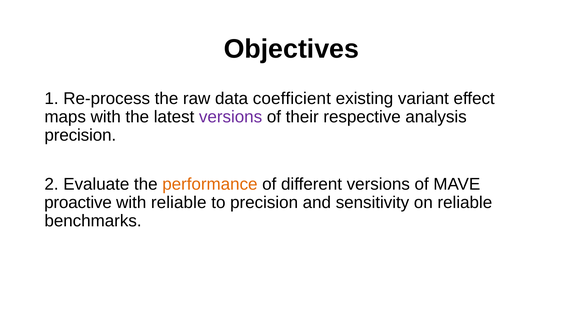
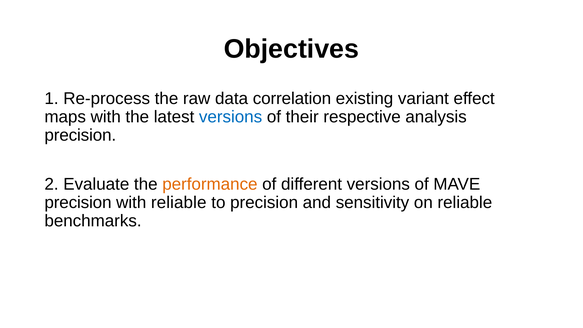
coefficient: coefficient -> correlation
versions at (231, 117) colour: purple -> blue
proactive at (78, 203): proactive -> precision
